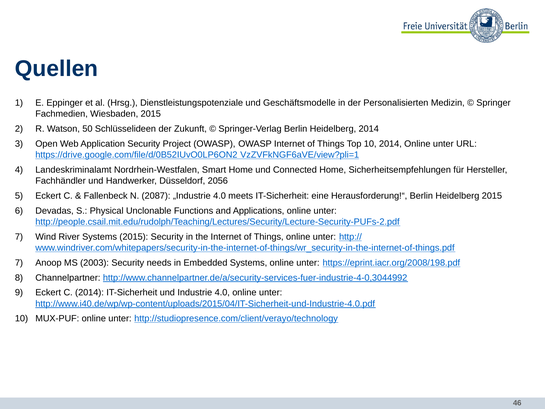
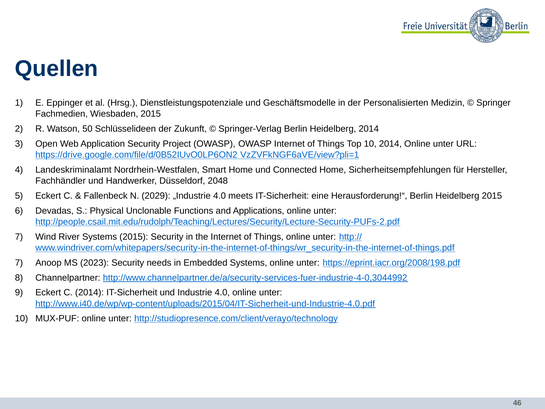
2056: 2056 -> 2048
2087: 2087 -> 2029
2003: 2003 -> 2023
